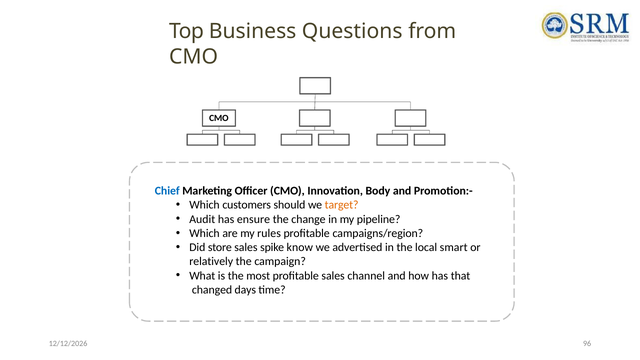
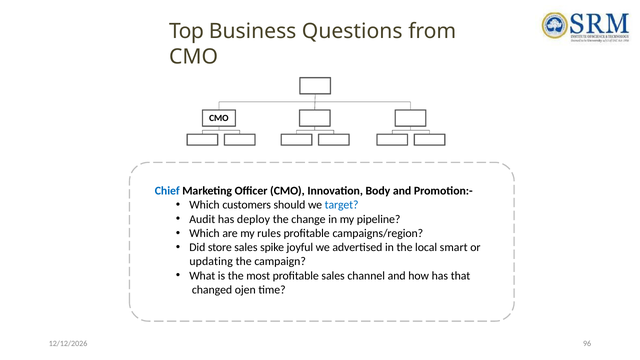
target colour: orange -> blue
ensure: ensure -> deploy
know: know -> joyful
relatively: relatively -> updating
days: days -> ojen
